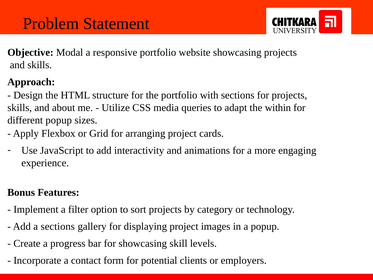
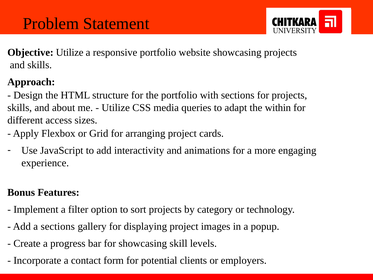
Objective Modal: Modal -> Utilize
different popup: popup -> access
